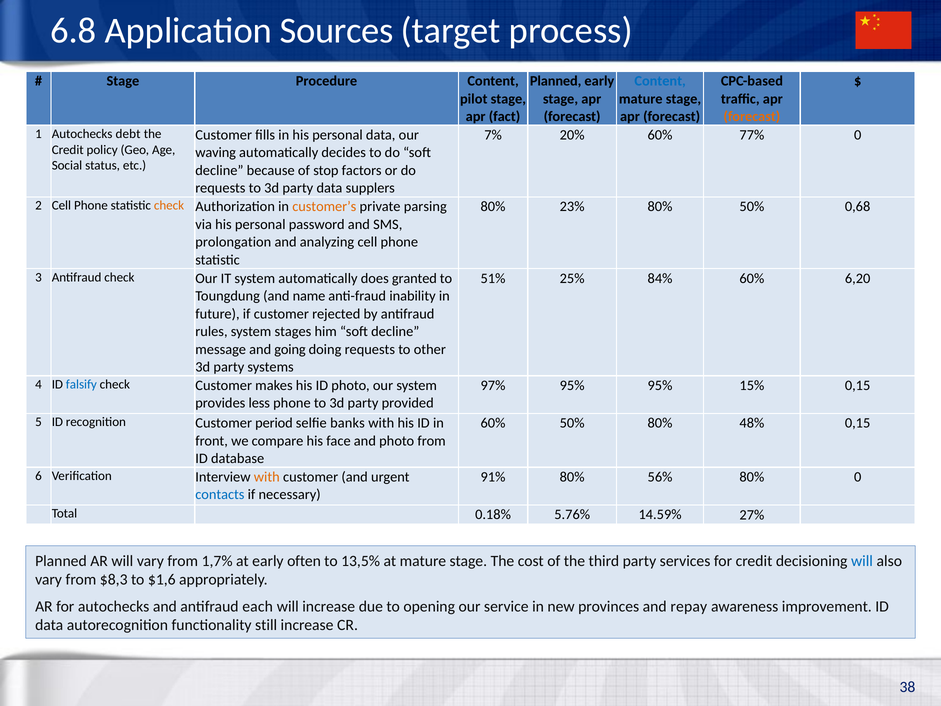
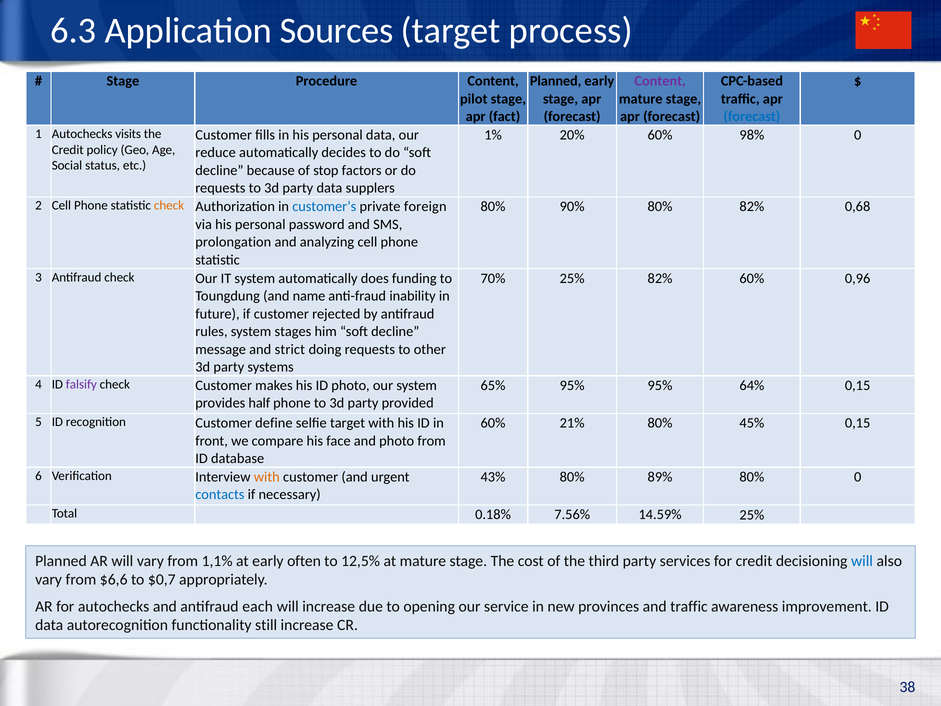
6.8: 6.8 -> 6.3
Content at (660, 81) colour: blue -> purple
forecast at (752, 116) colour: orange -> blue
debt: debt -> visits
7%: 7% -> 1%
77%: 77% -> 98%
waving: waving -> reduce
customer’s colour: orange -> blue
parsing: parsing -> foreign
23%: 23% -> 90%
80% 50%: 50% -> 82%
granted: granted -> funding
51%: 51% -> 70%
25% 84%: 84% -> 82%
6,20: 6,20 -> 0,96
going: going -> strict
falsify colour: blue -> purple
97%: 97% -> 65%
15%: 15% -> 64%
less: less -> half
period: period -> define
selfie banks: banks -> target
60% 50%: 50% -> 21%
48%: 48% -> 45%
91%: 91% -> 43%
56%: 56% -> 89%
5.76%: 5.76% -> 7.56%
14.59% 27%: 27% -> 25%
1,7%: 1,7% -> 1,1%
13,5%: 13,5% -> 12,5%
$8,3: $8,3 -> $6,6
$1,6: $1,6 -> $0,7
and repay: repay -> traffic
